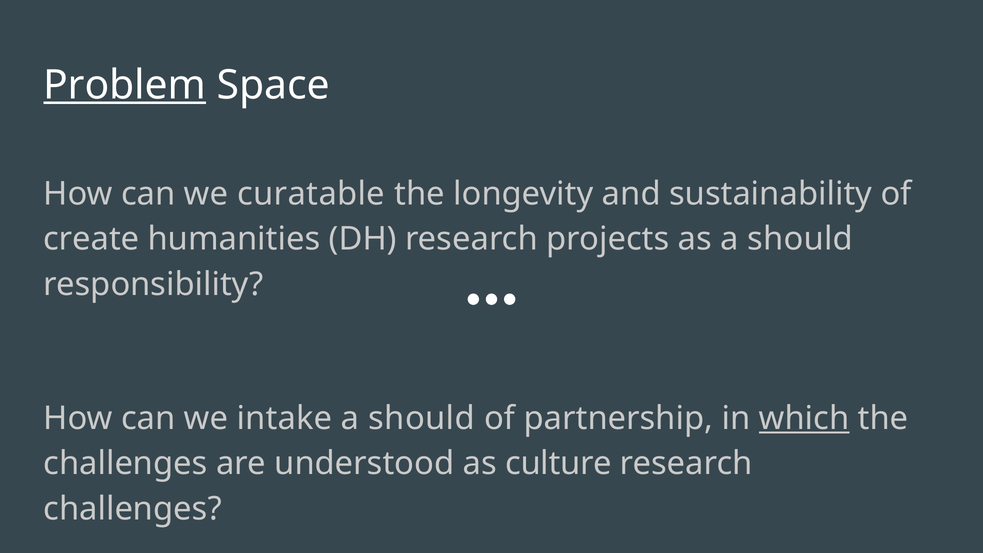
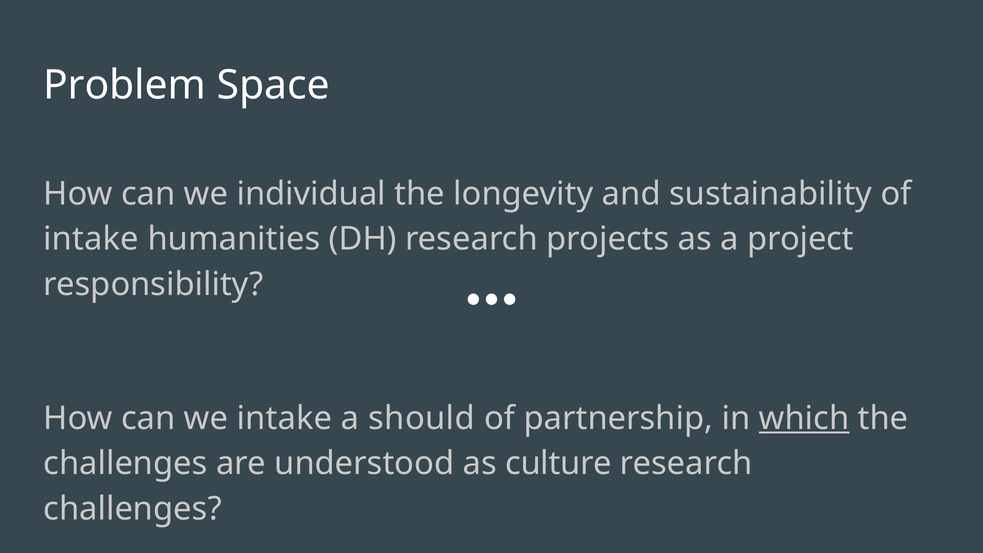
Problem underline: present -> none
curatable: curatable -> individual
create at (91, 239): create -> intake
as a should: should -> project
